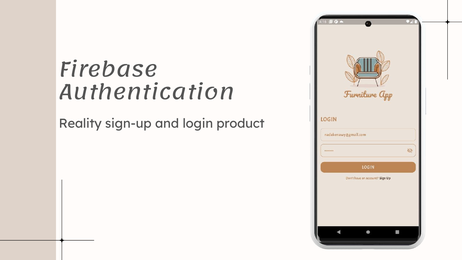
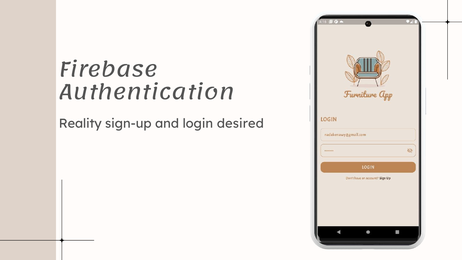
product: product -> desired
